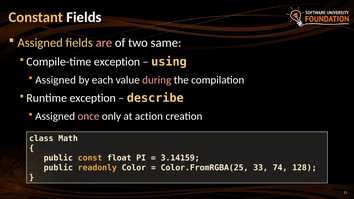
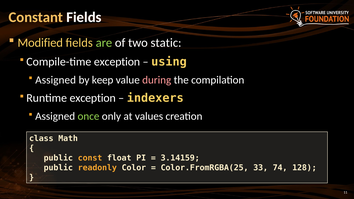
Assigned at (40, 43): Assigned -> Modified
are colour: pink -> light green
same: same -> static
each: each -> keep
describe: describe -> indexers
once colour: pink -> light green
action: action -> values
